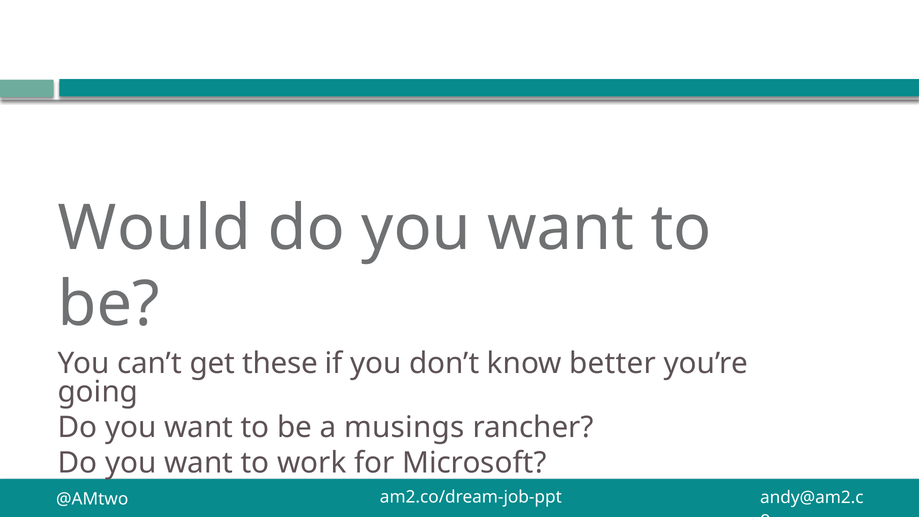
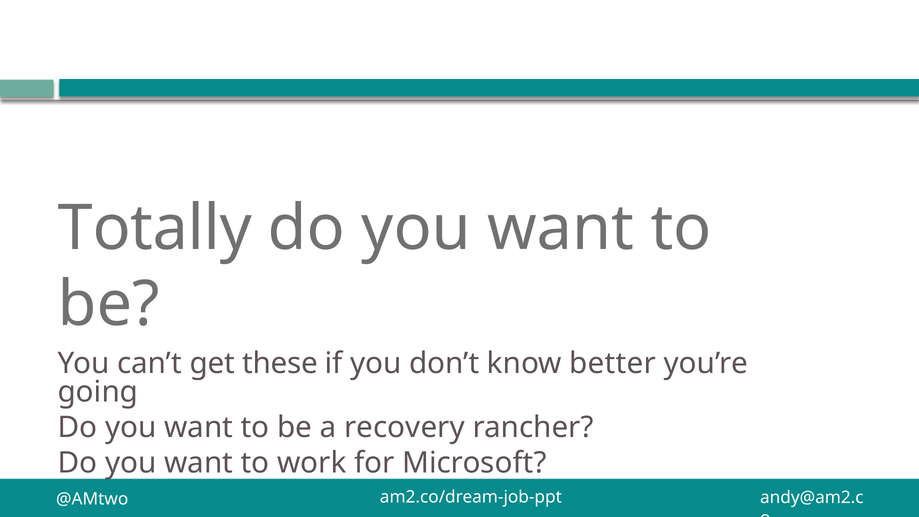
Would: Would -> Totally
musings: musings -> recovery
